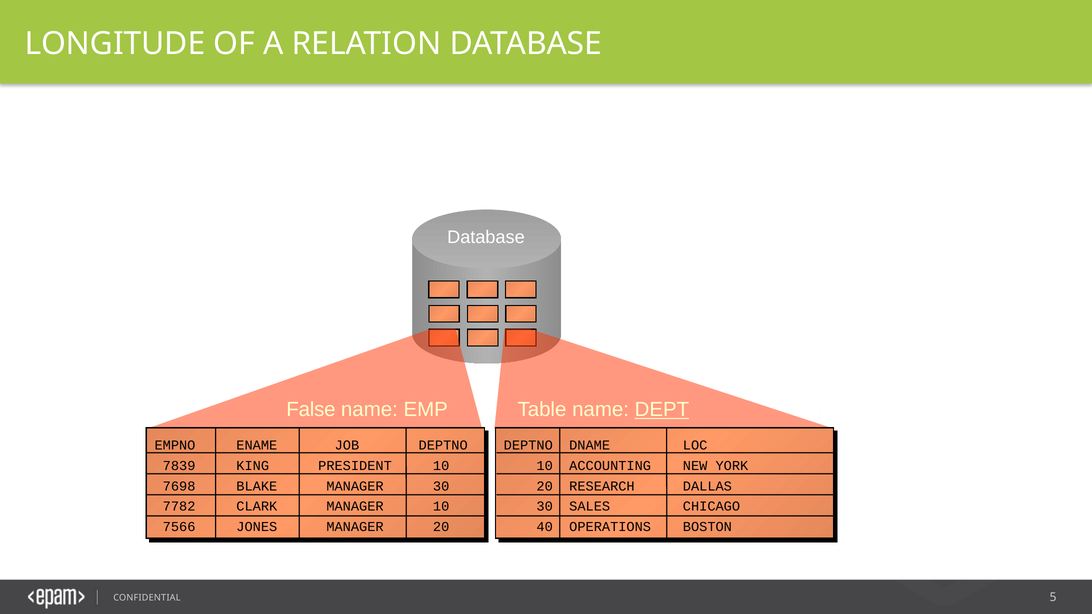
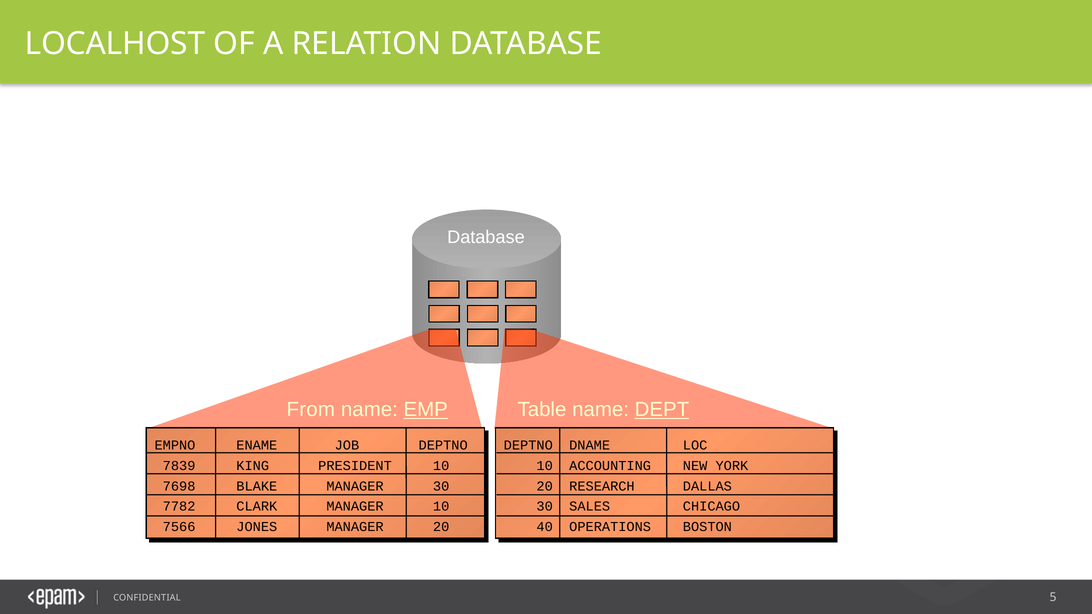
LONGITUDE: LONGITUDE -> LOCALHOST
False: False -> From
EMP underline: none -> present
